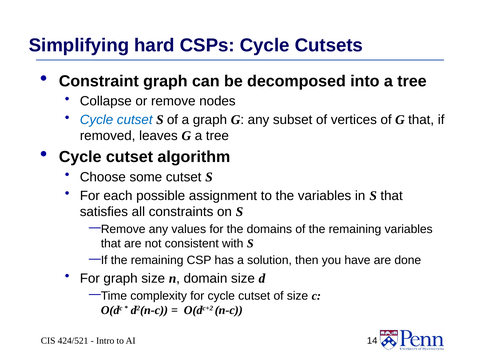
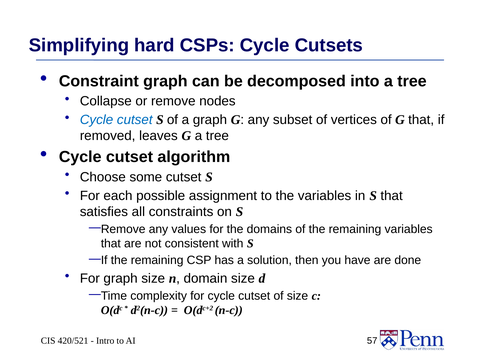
424/521: 424/521 -> 420/521
14: 14 -> 57
